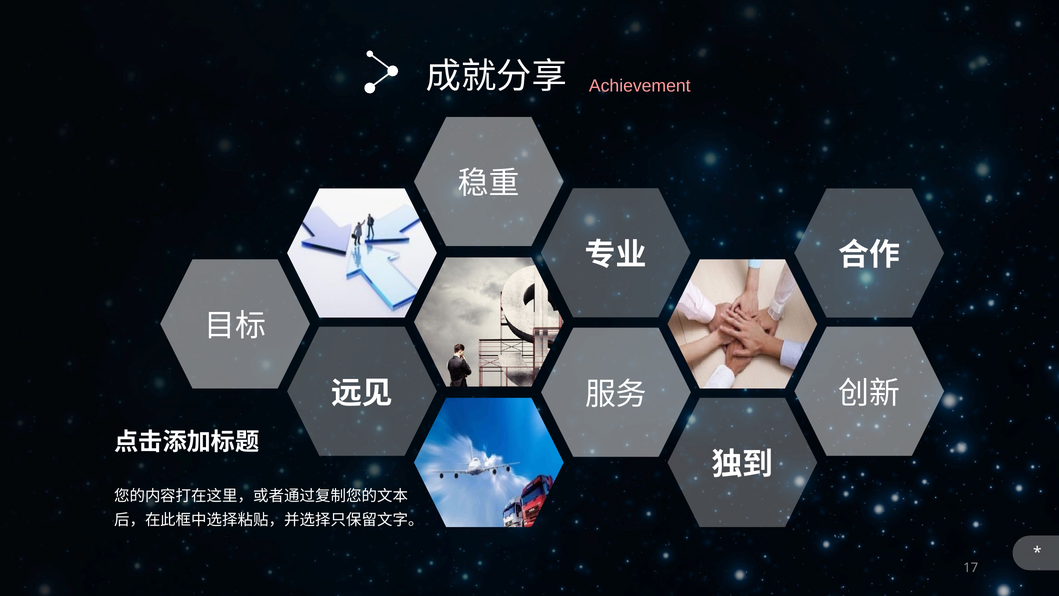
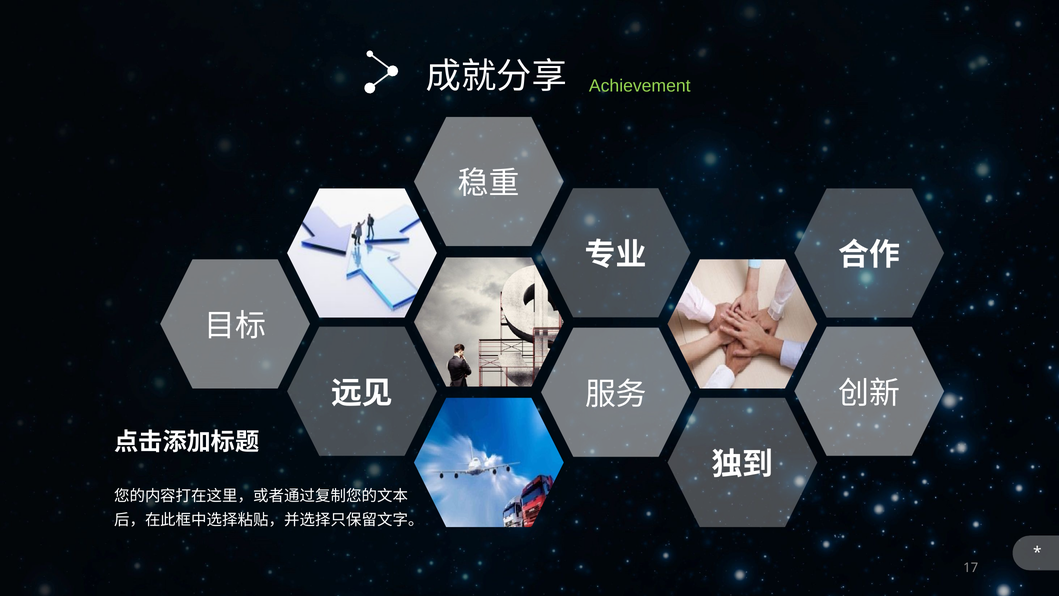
Achievement colour: pink -> light green
